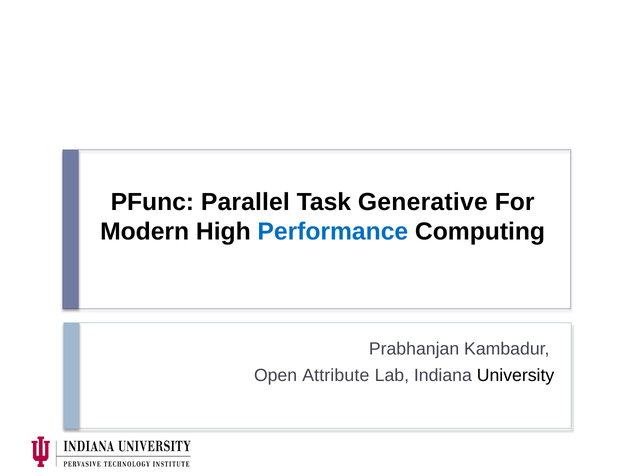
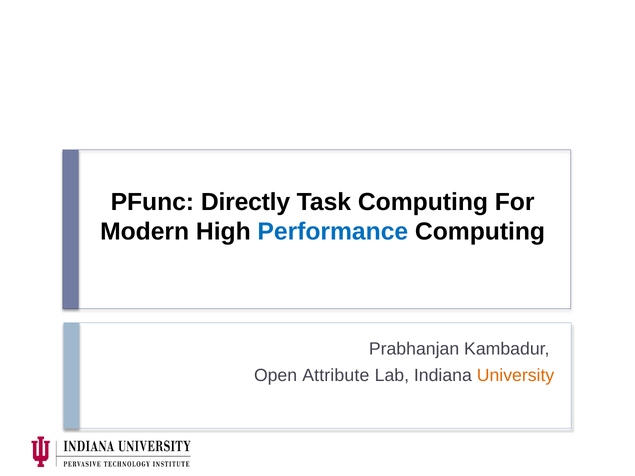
Parallel: Parallel -> Directly
Task Generative: Generative -> Computing
University colour: black -> orange
